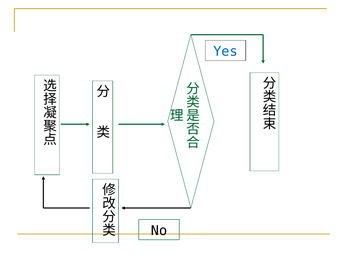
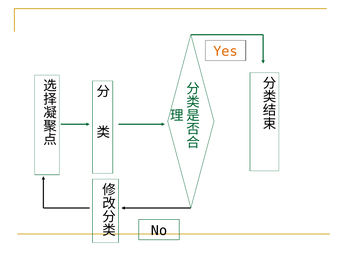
Yes colour: blue -> orange
